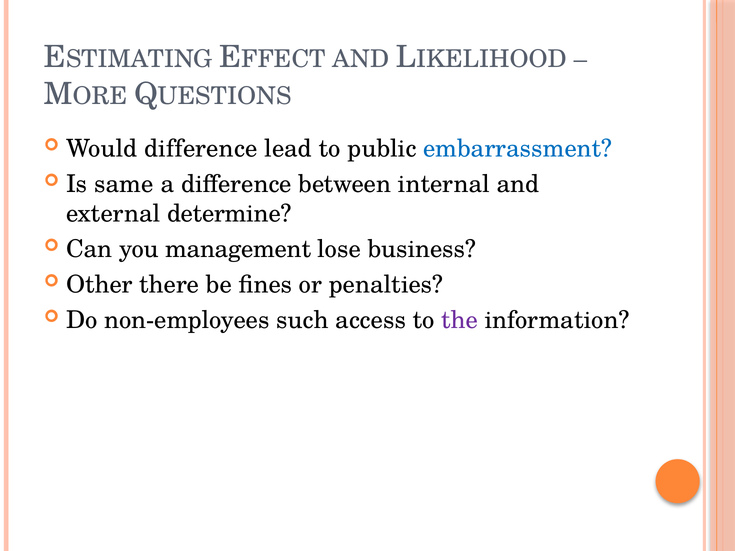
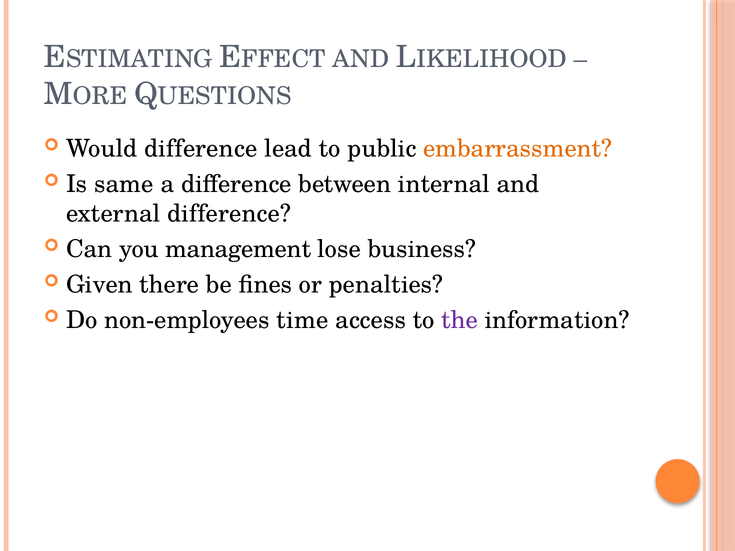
embarrassment colour: blue -> orange
external determine: determine -> difference
Other: Other -> Given
such: such -> time
